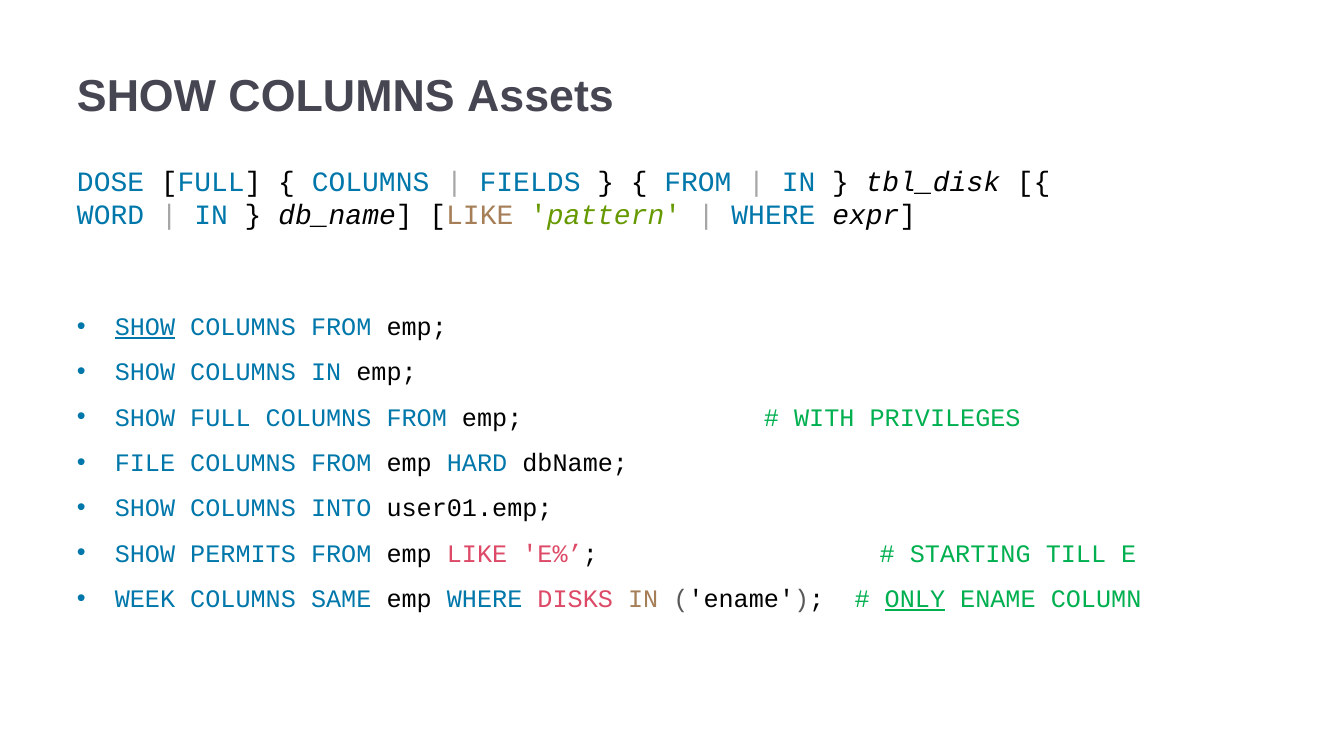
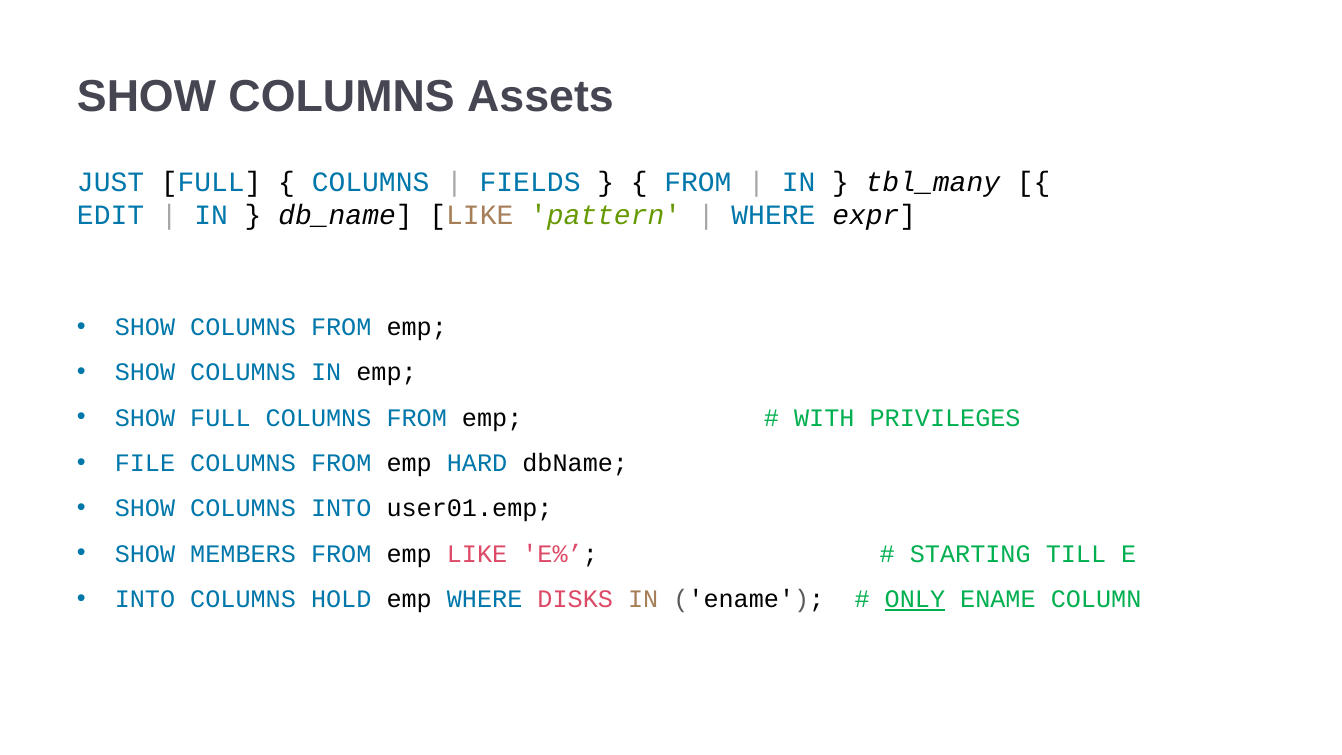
DOSE: DOSE -> JUST
tbl_disk: tbl_disk -> tbl_many
WORD: WORD -> EDIT
SHOW at (145, 327) underline: present -> none
PERMITS: PERMITS -> MEMBERS
WEEK at (145, 599): WEEK -> INTO
SAME: SAME -> HOLD
